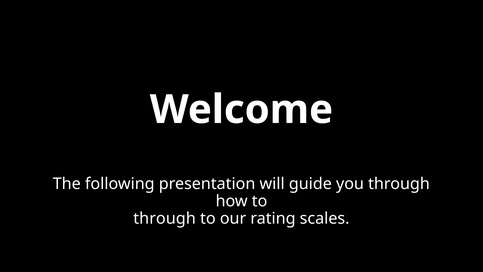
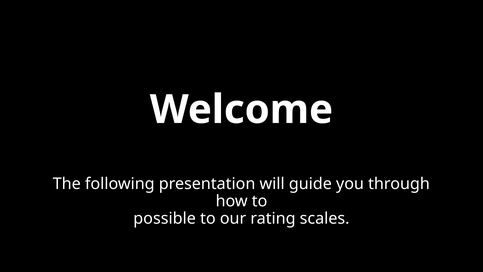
through at (165, 218): through -> possible
